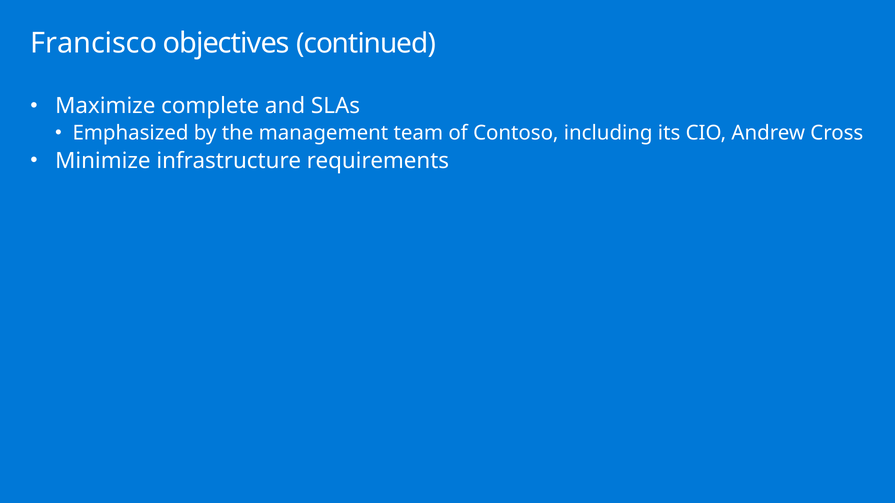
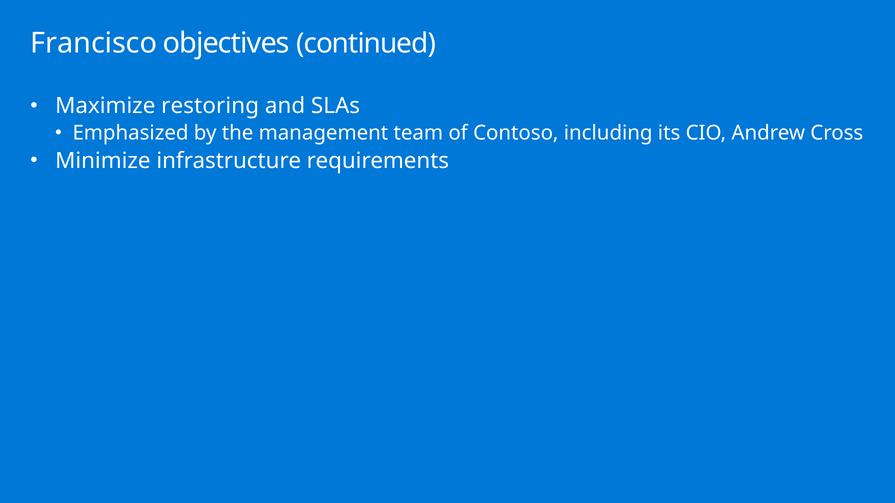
complete: complete -> restoring
